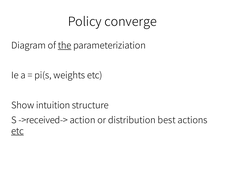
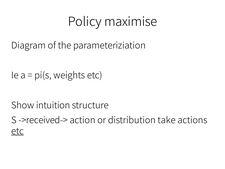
converge: converge -> maximise
the underline: present -> none
best: best -> take
